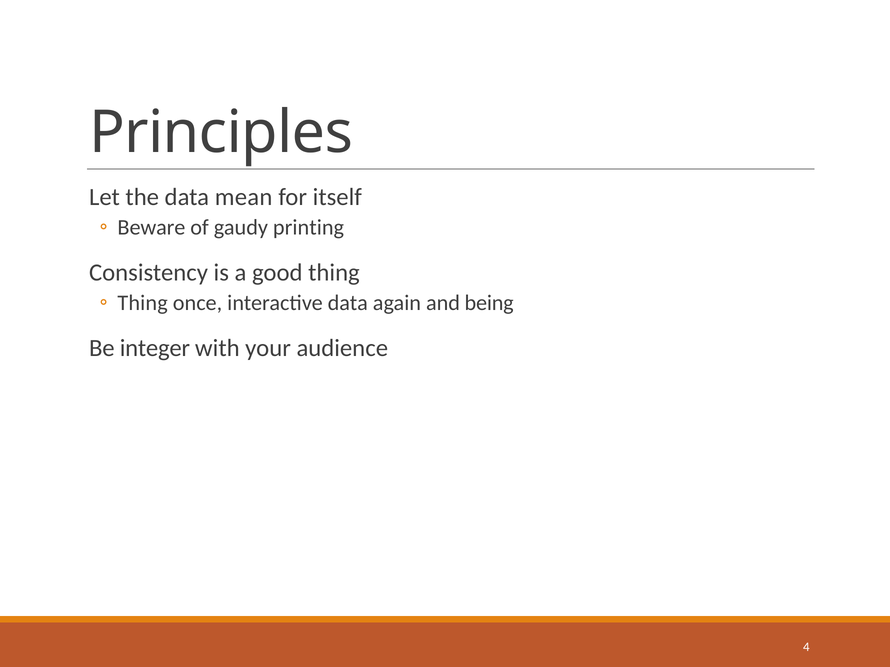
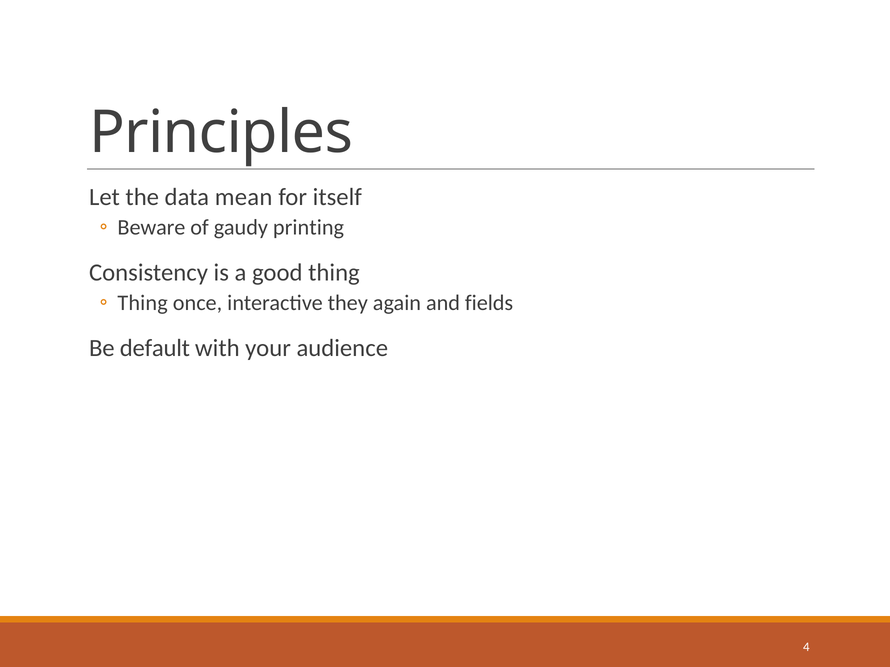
interactive data: data -> they
being: being -> fields
integer: integer -> default
